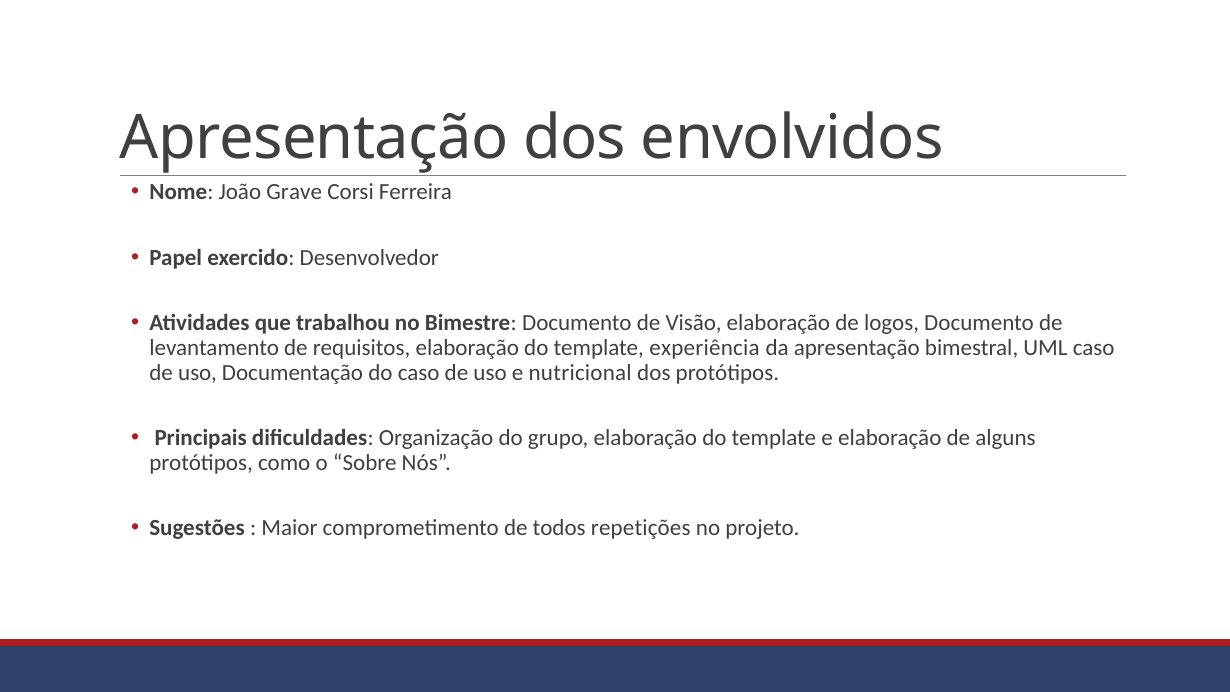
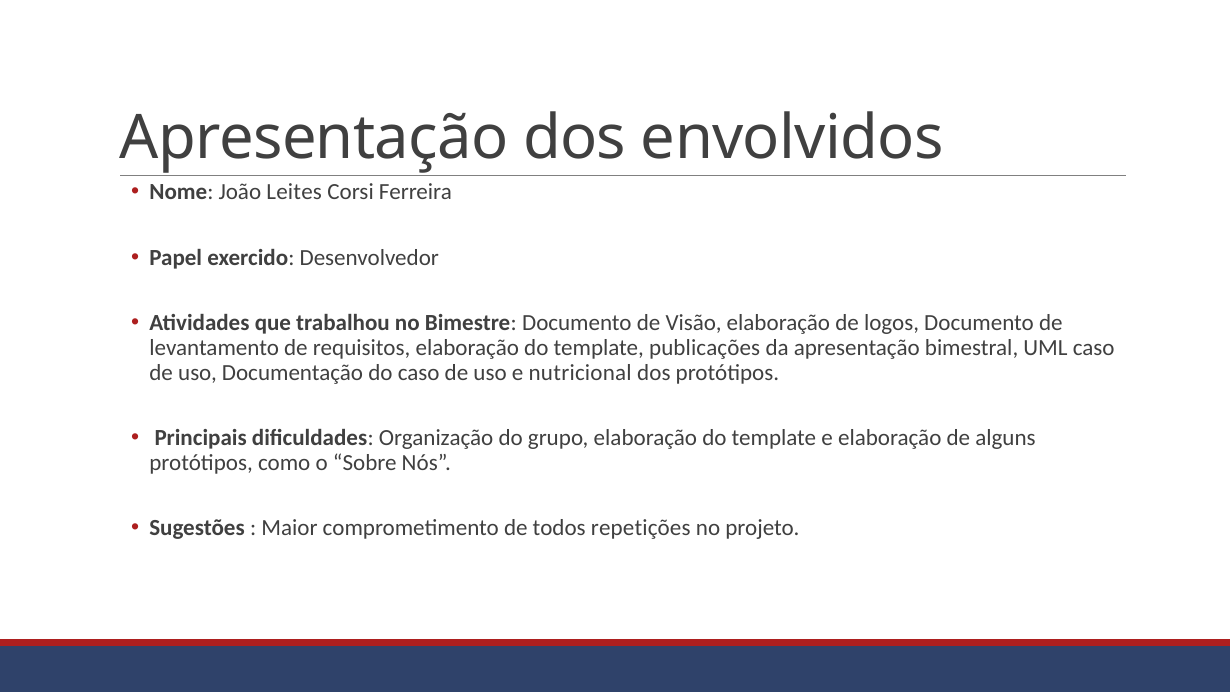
Grave: Grave -> Leites
experiência: experiência -> publicações
